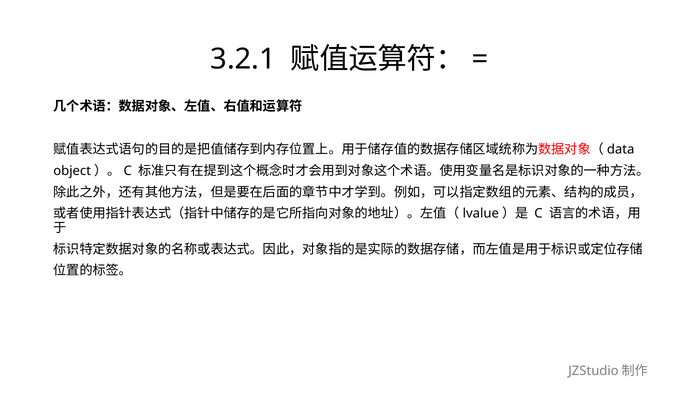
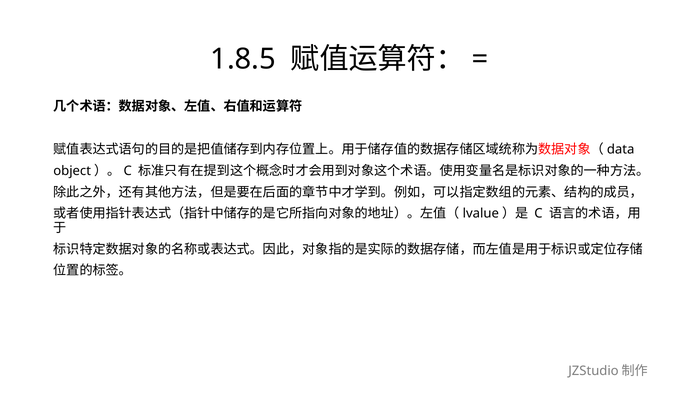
3.2.1: 3.2.1 -> 1.8.5
